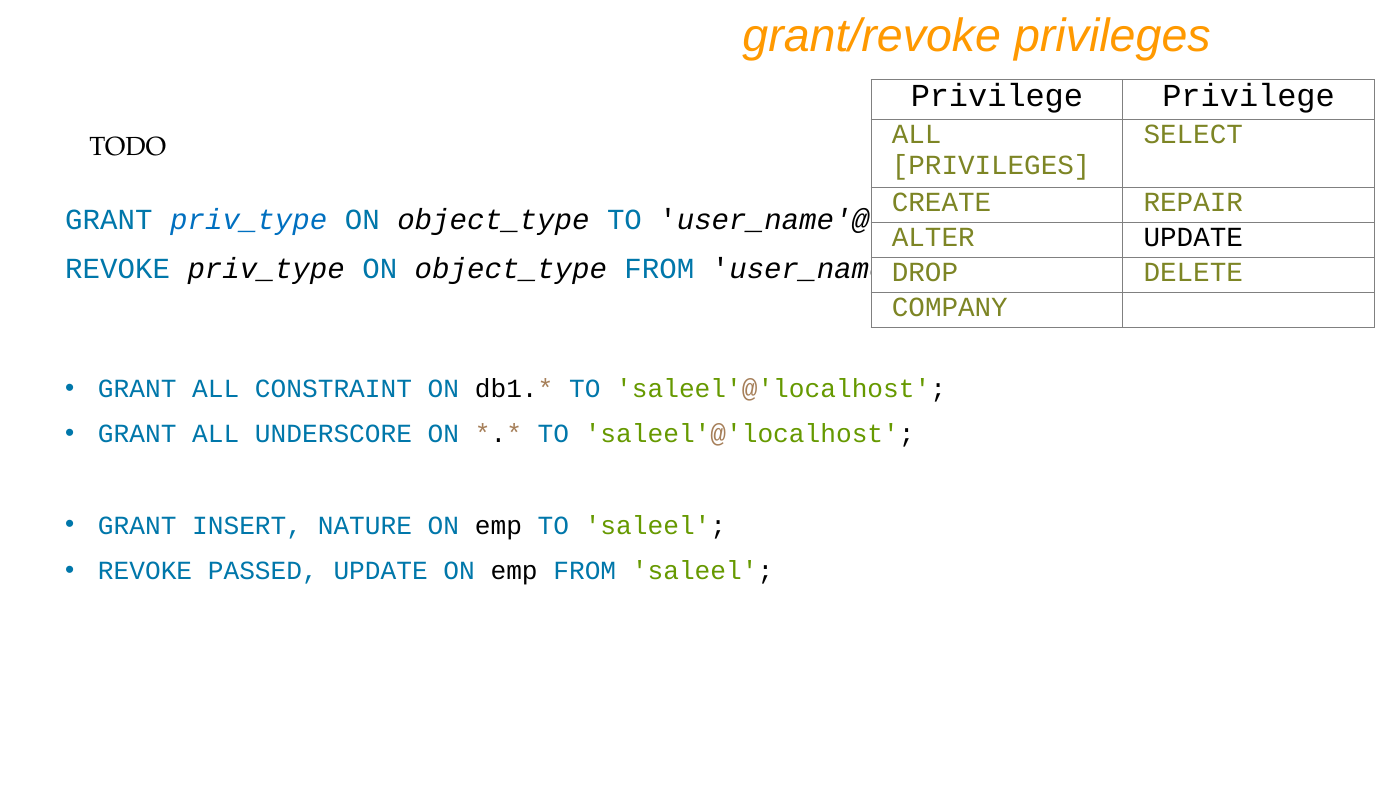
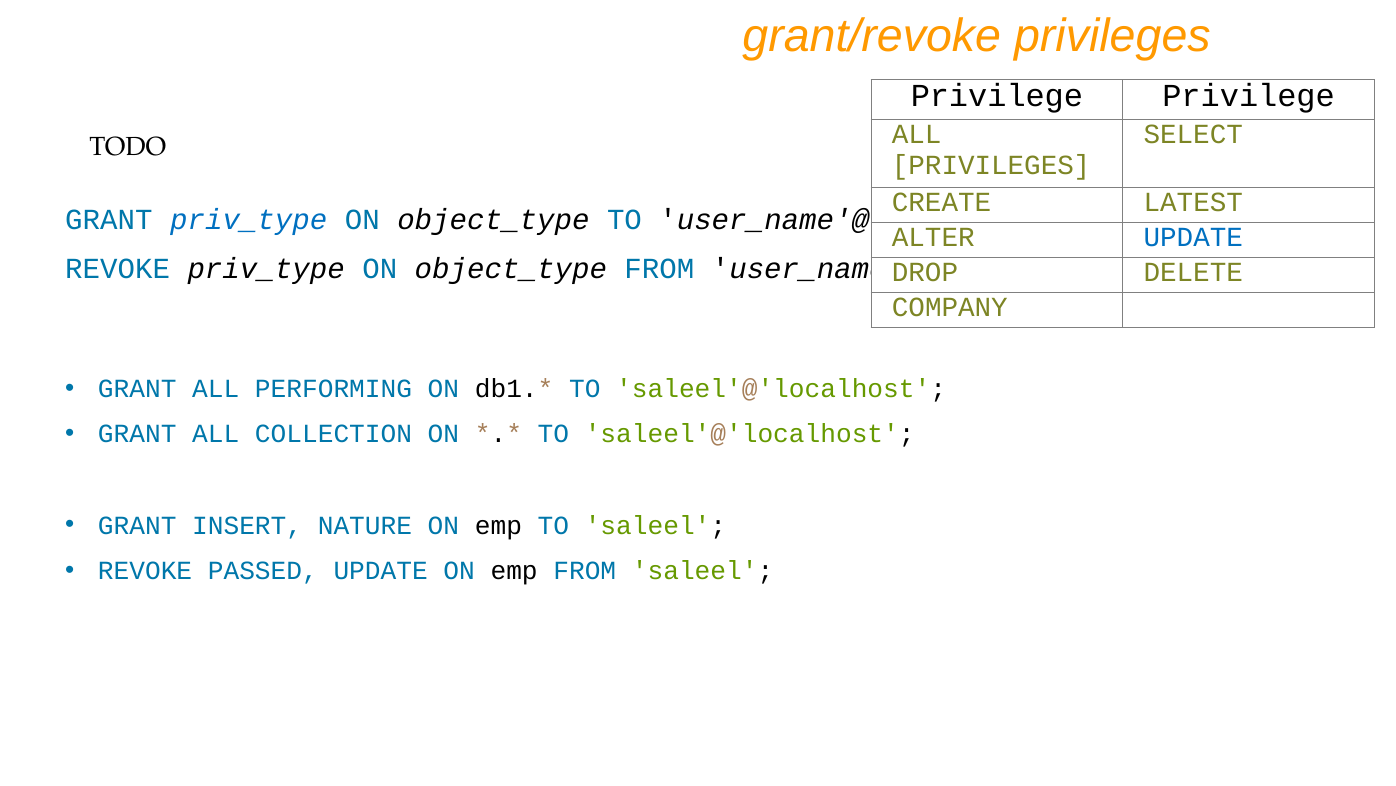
REPAIR: REPAIR -> LATEST
UPDATE at (1193, 237) colour: black -> blue
CONSTRAINT: CONSTRAINT -> PERFORMING
UNDERSCORE: UNDERSCORE -> COLLECTION
